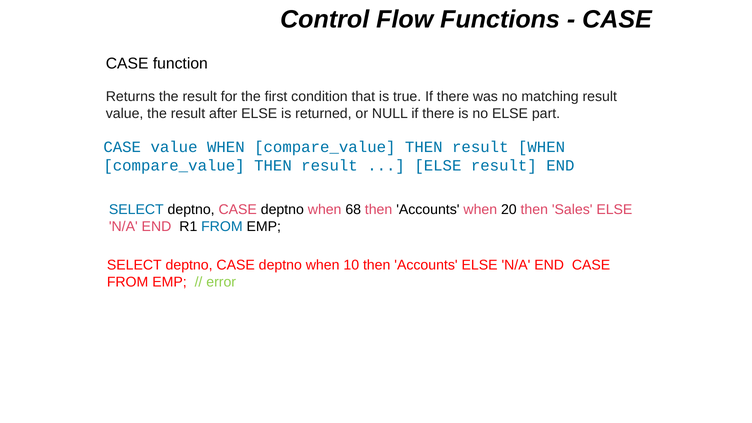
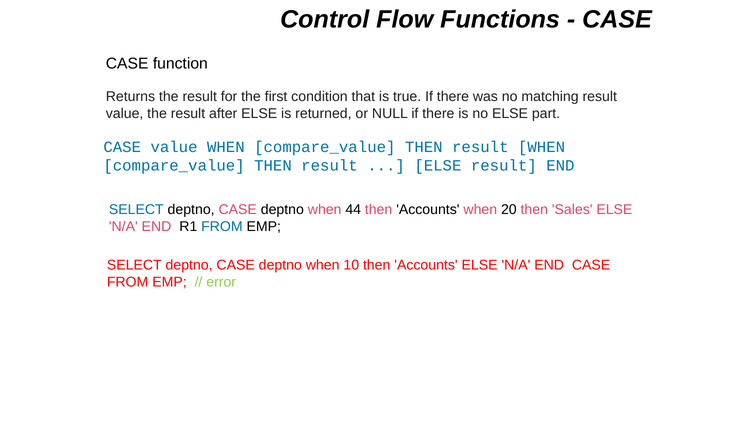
68: 68 -> 44
